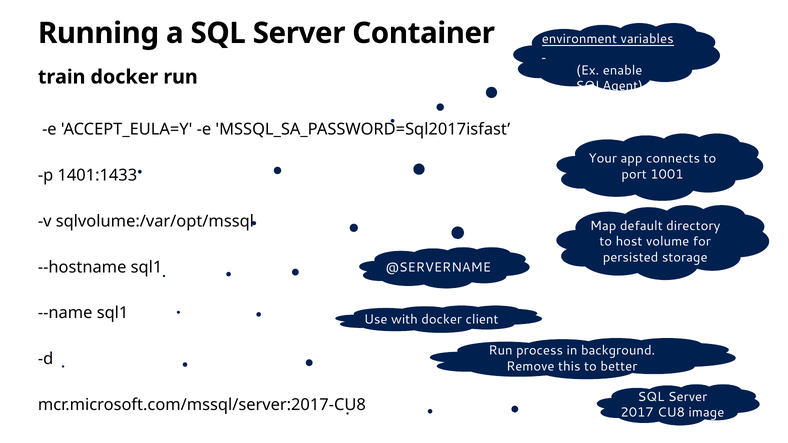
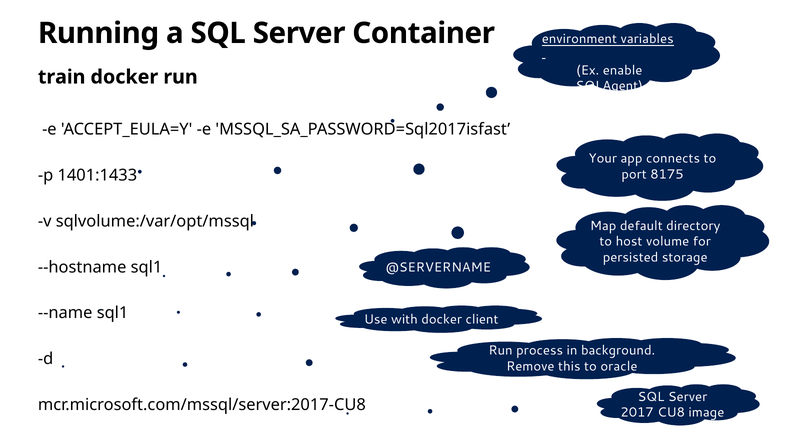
1001: 1001 -> 8175
better: better -> oracle
